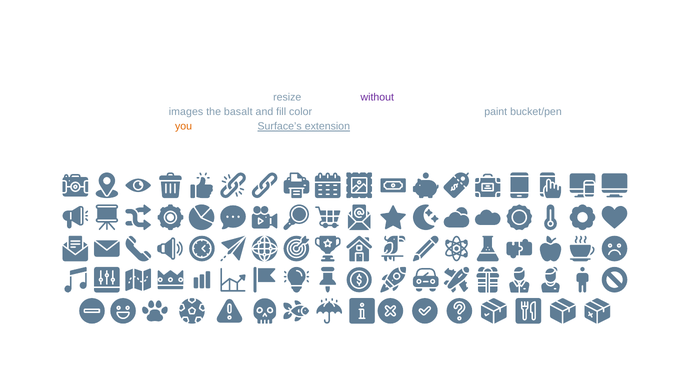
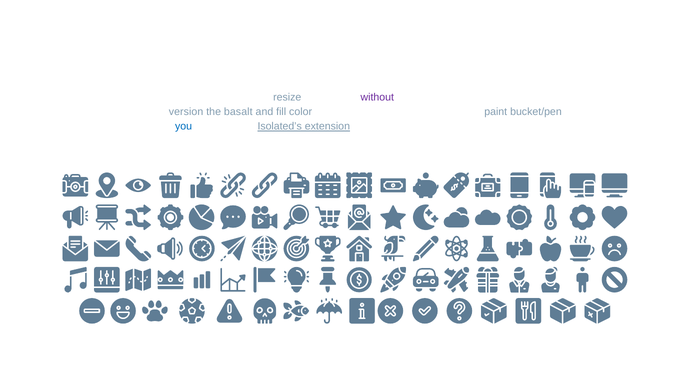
images: images -> version
you at (184, 126) colour: orange -> blue
Surface’s: Surface’s -> Isolated’s
